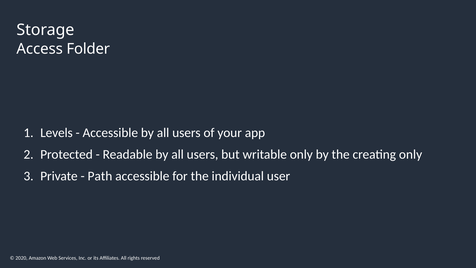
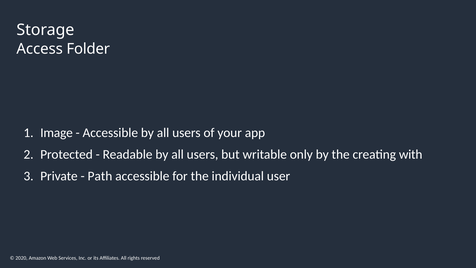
Levels: Levels -> Image
creating only: only -> with
